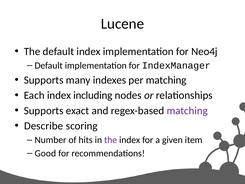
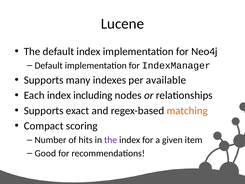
per matching: matching -> available
matching at (187, 110) colour: purple -> orange
Describe: Describe -> Compact
